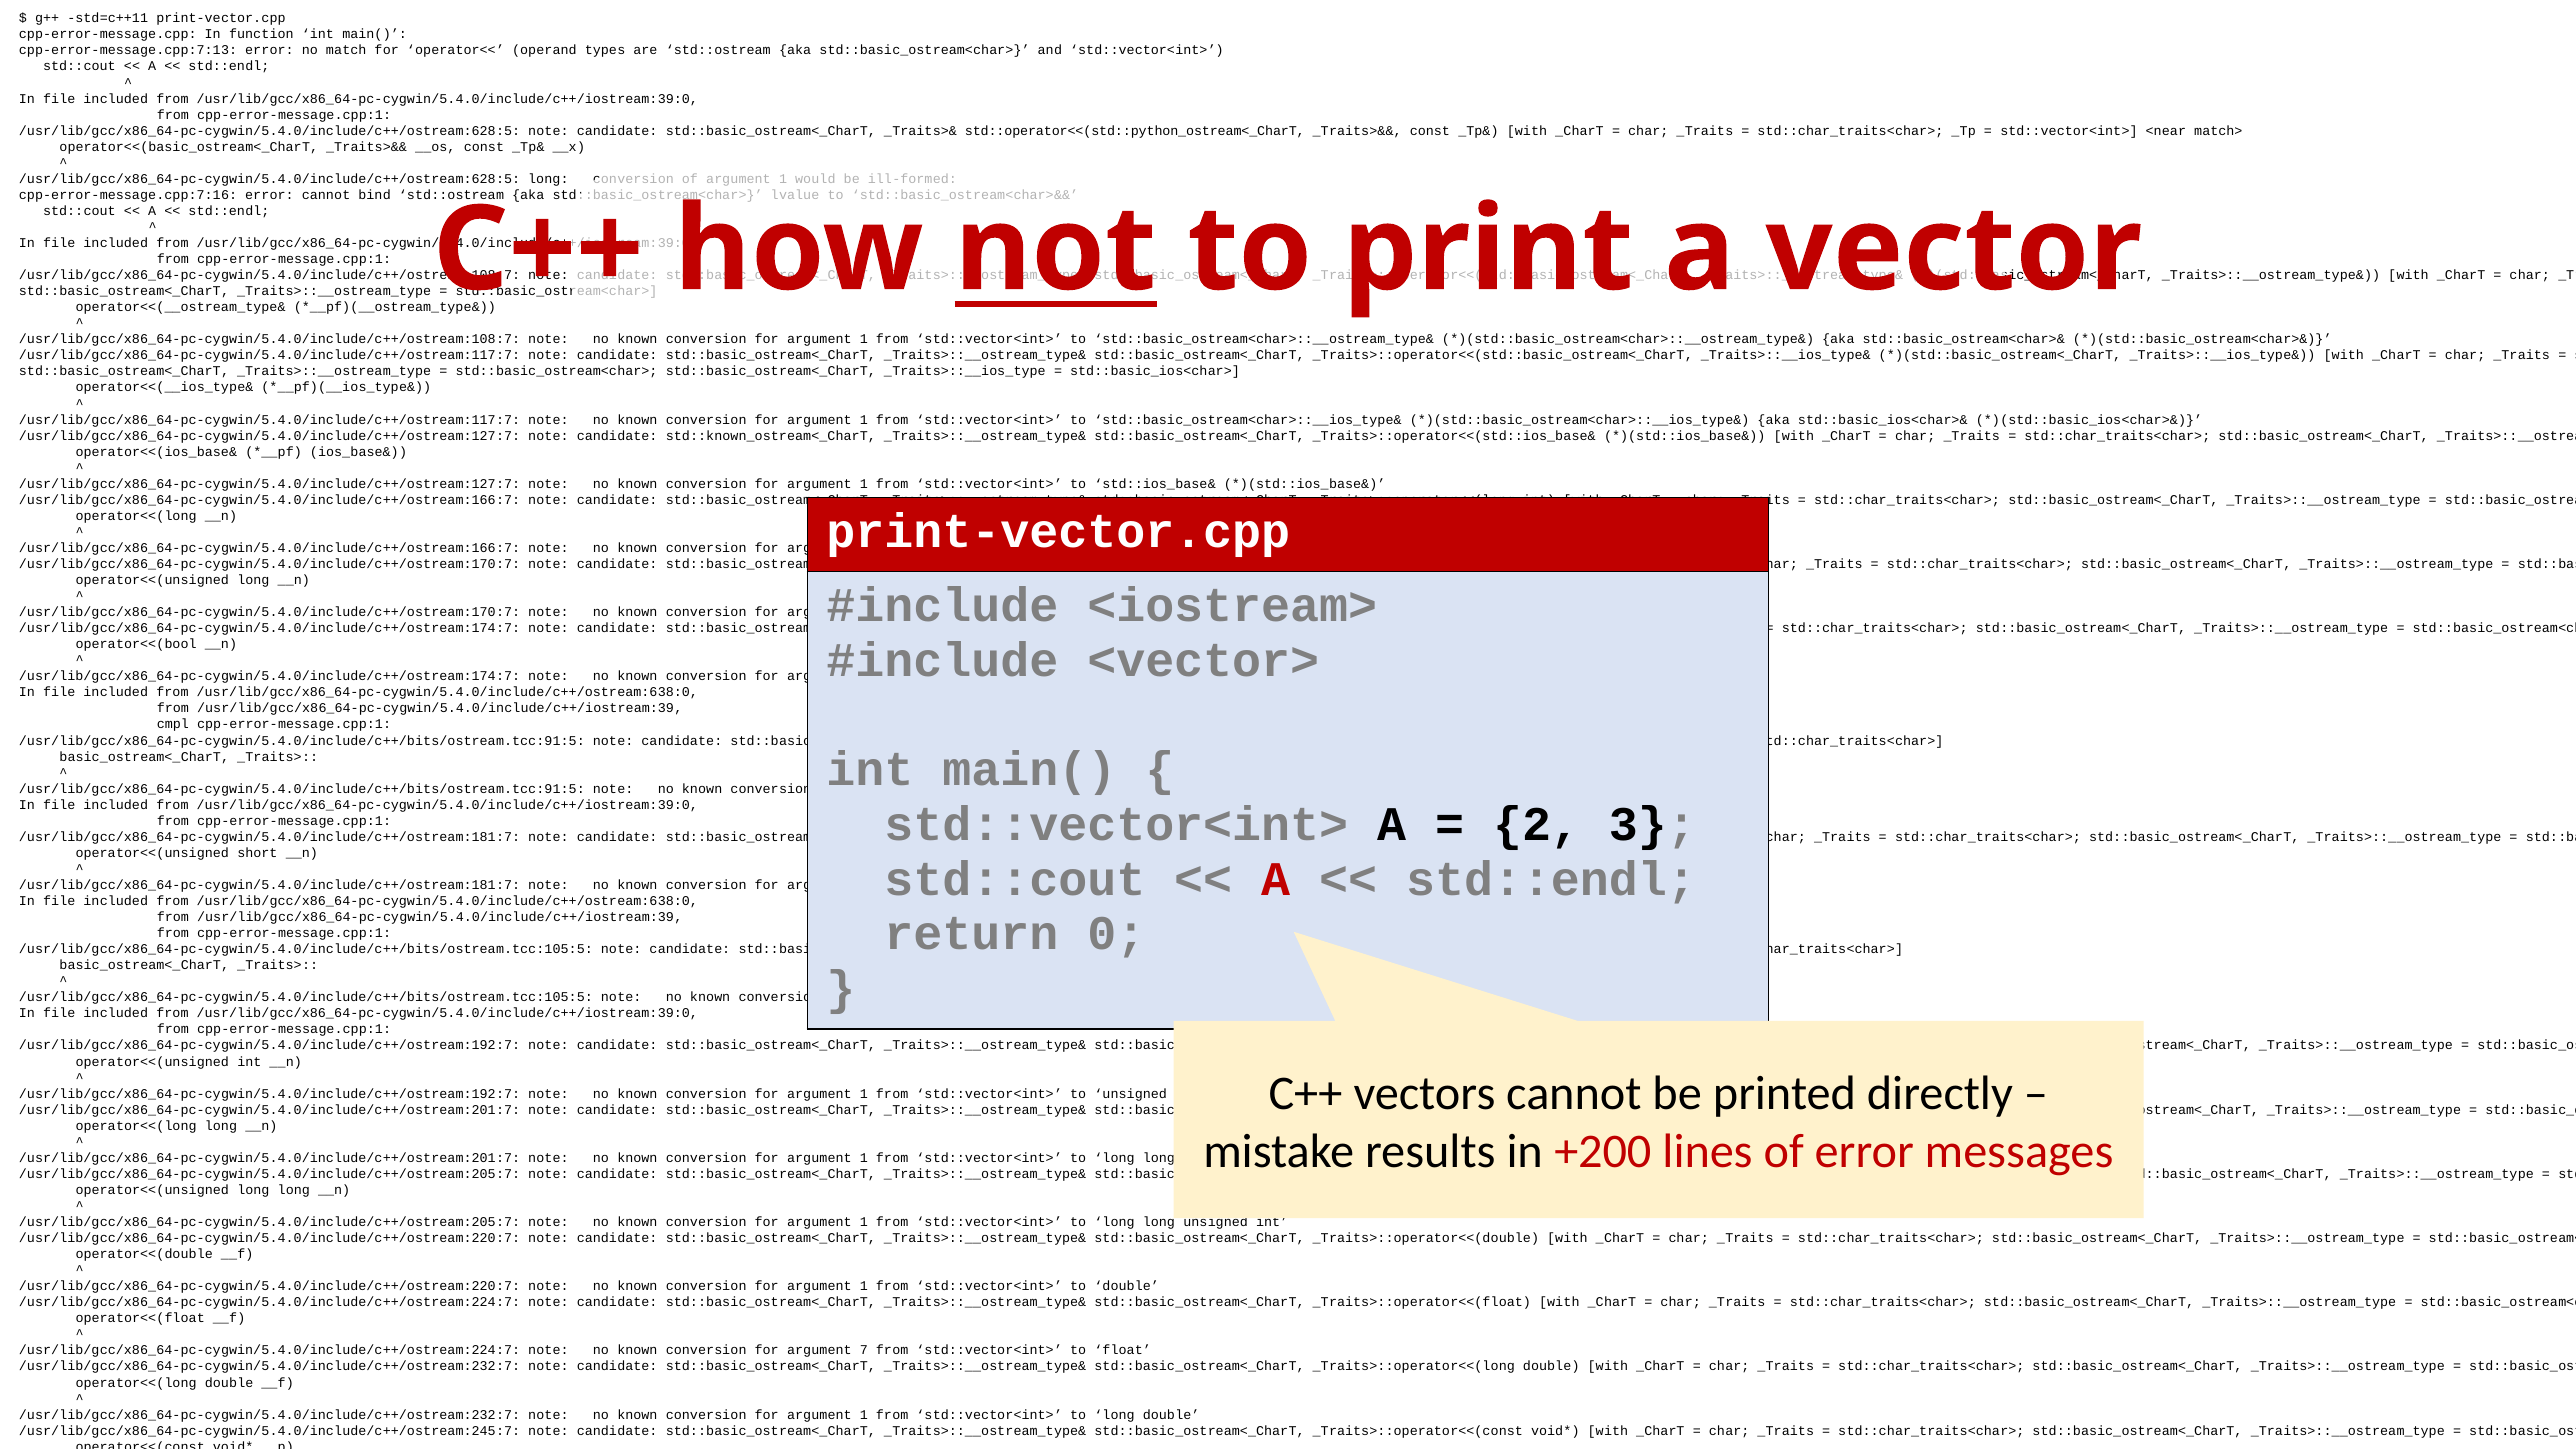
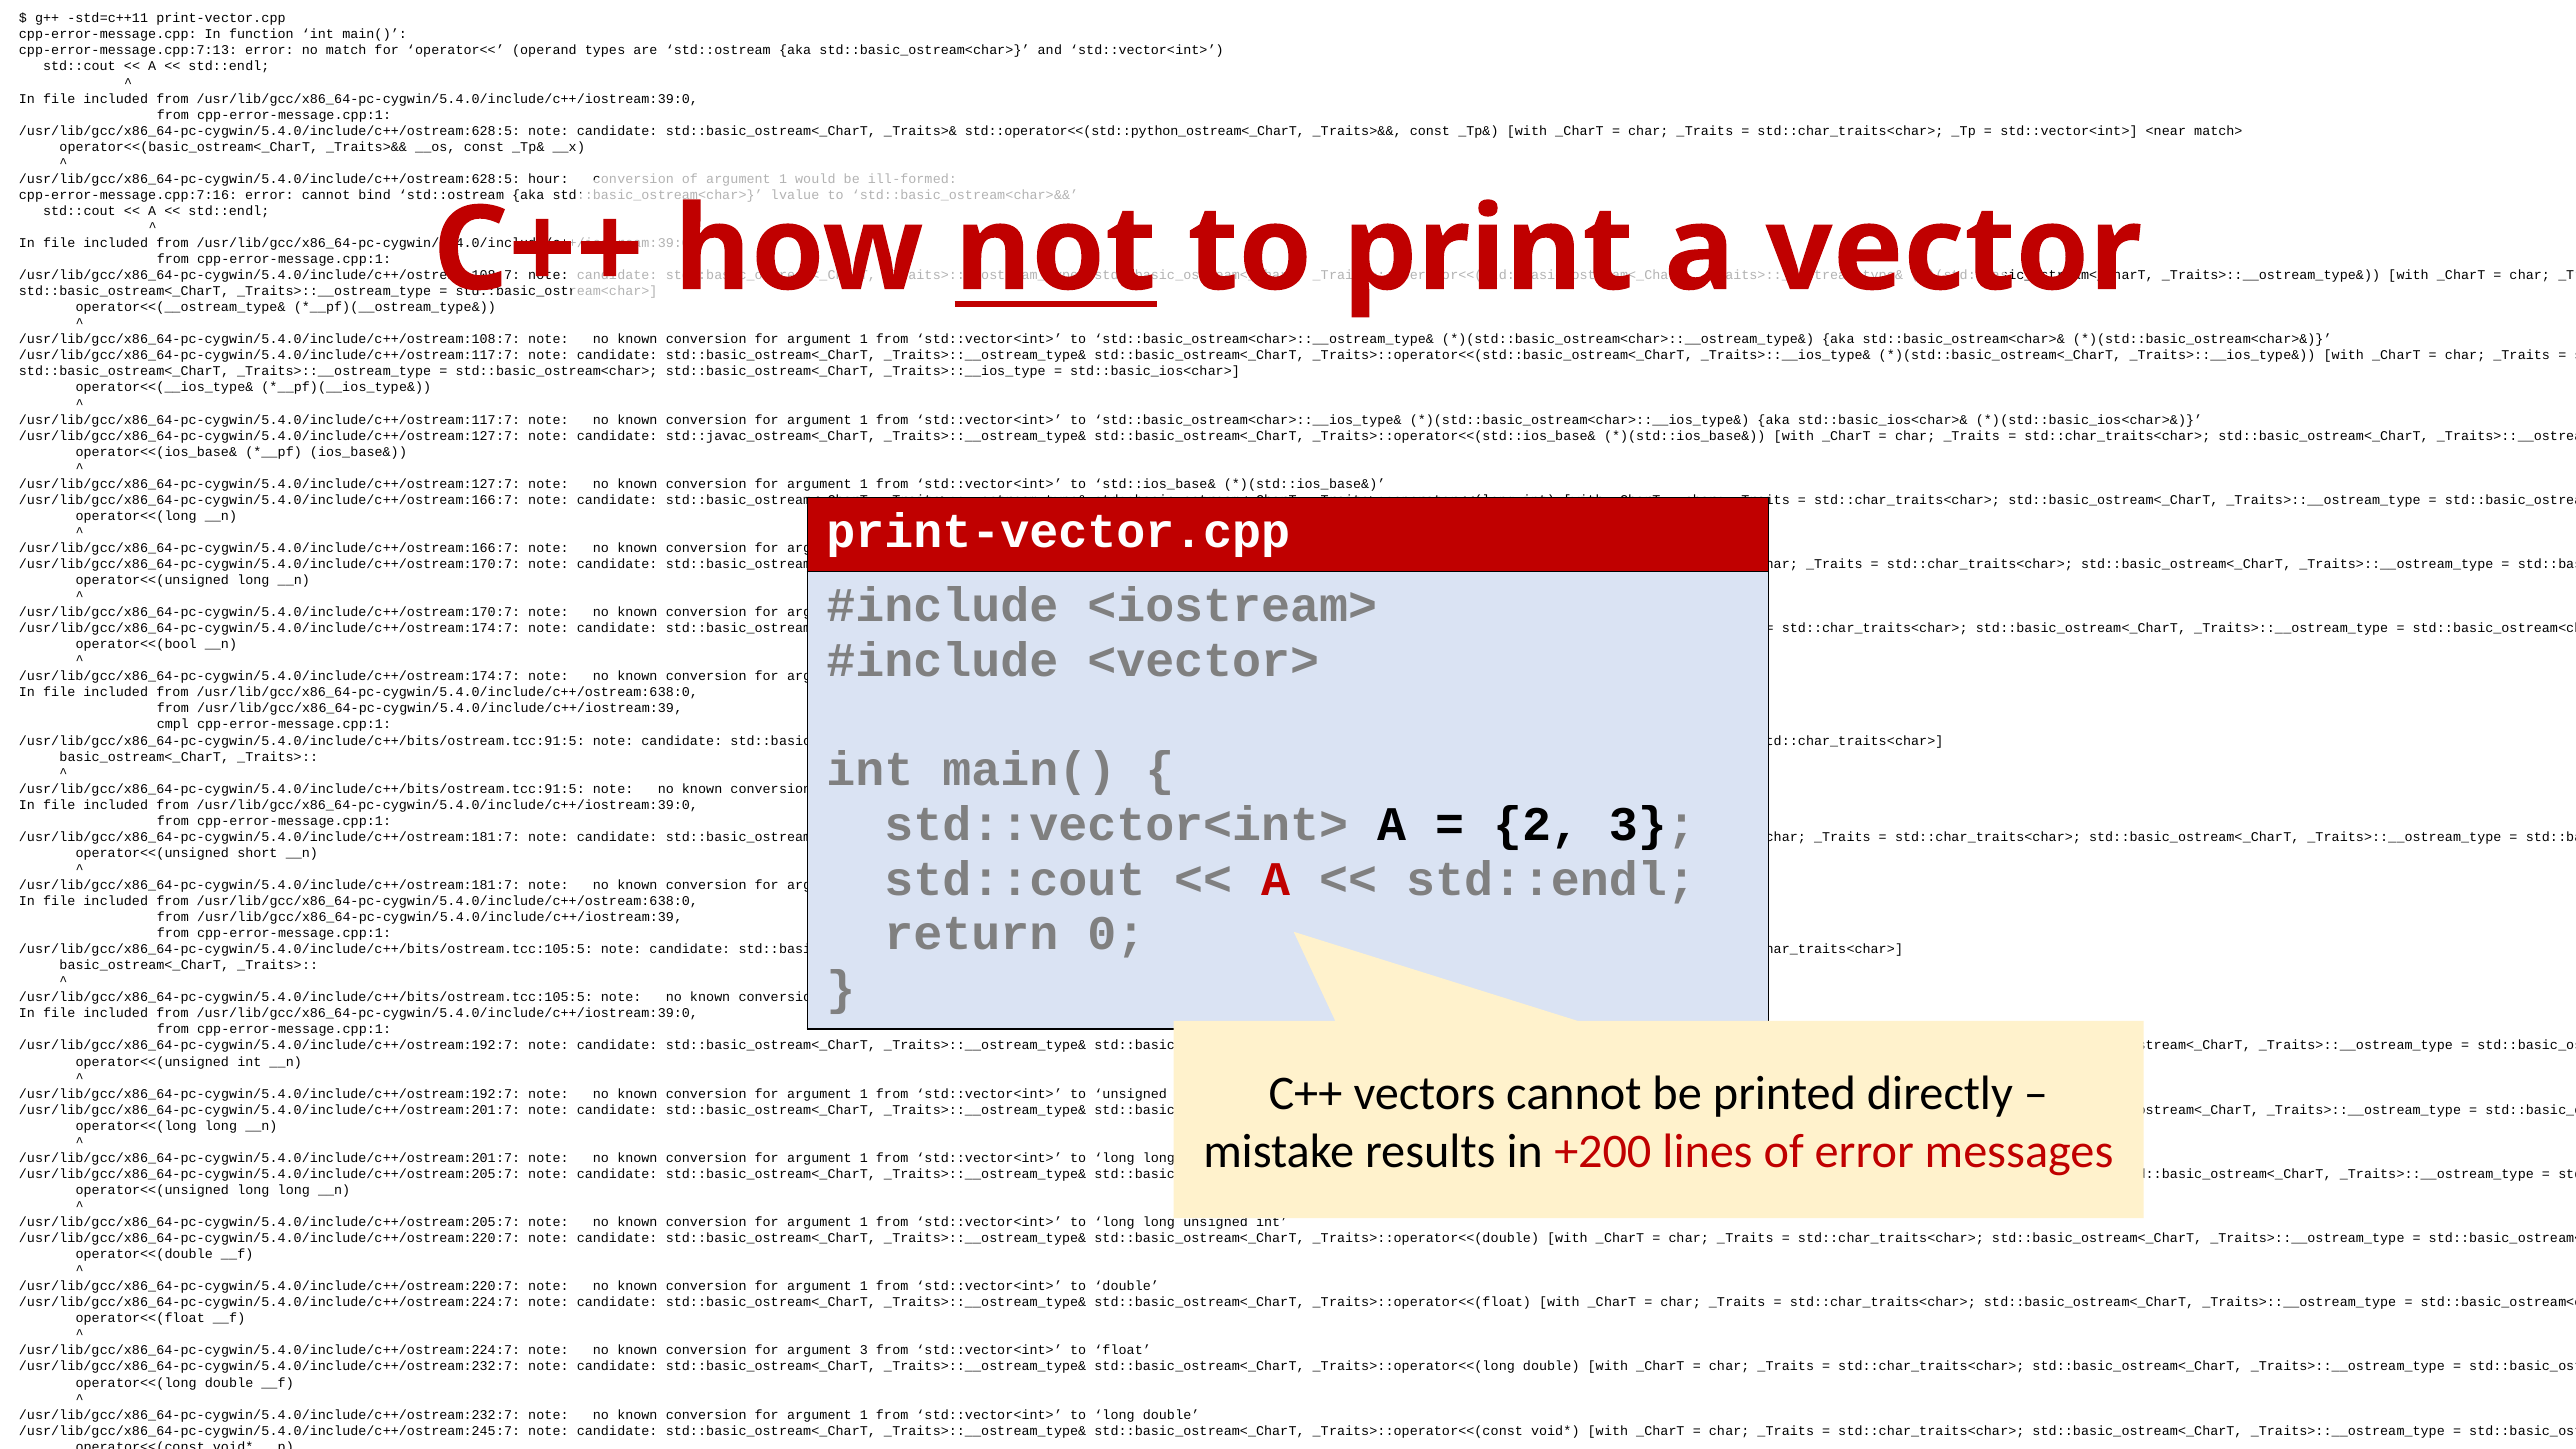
/usr/lib/gcc/x86_64-pc-cygwin/5.4.0/include/c++/ostream:628:5 long: long -> hour
std::known_ostream<_CharT: std::known_ostream<_CharT -> std::javac_ostream<_CharT
argument 7: 7 -> 3
